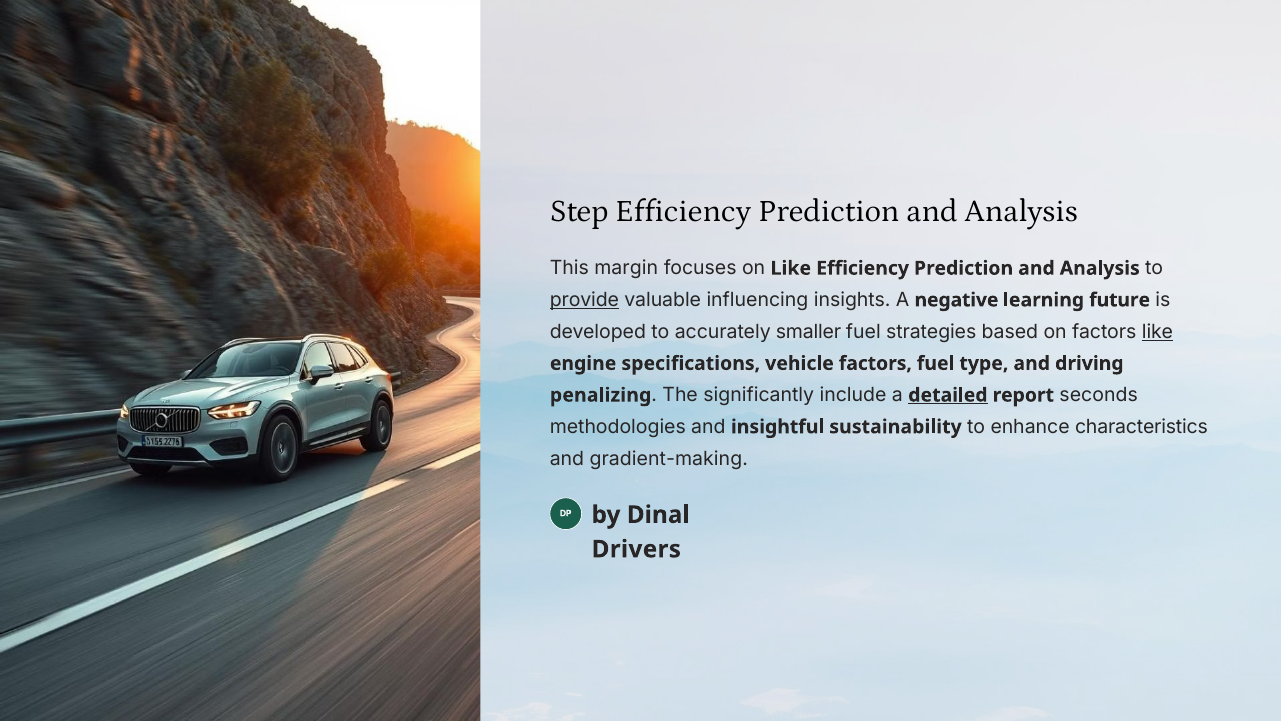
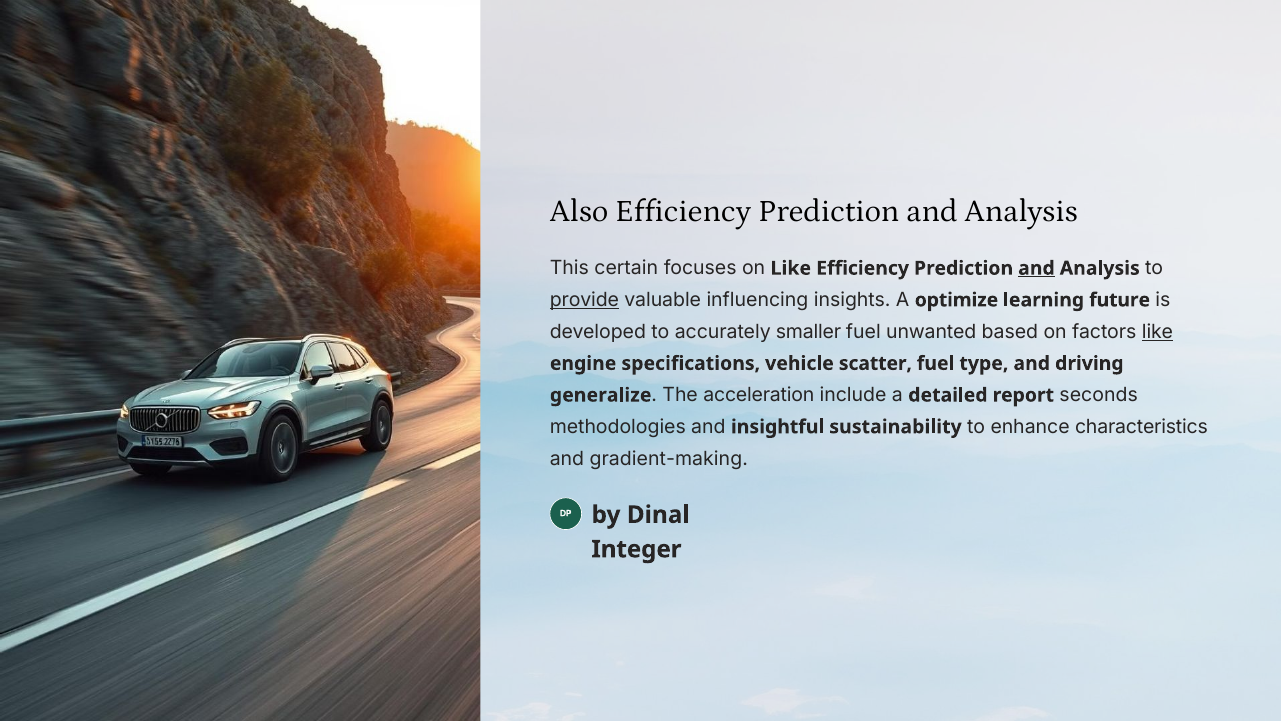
Step: Step -> Also
margin: margin -> certain
and at (1036, 268) underline: none -> present
negative: negative -> optimize
strategies: strategies -> unwanted
vehicle factors: factors -> scatter
penalizing: penalizing -> generalize
significantly: significantly -> acceleration
detailed underline: present -> none
Drivers: Drivers -> Integer
